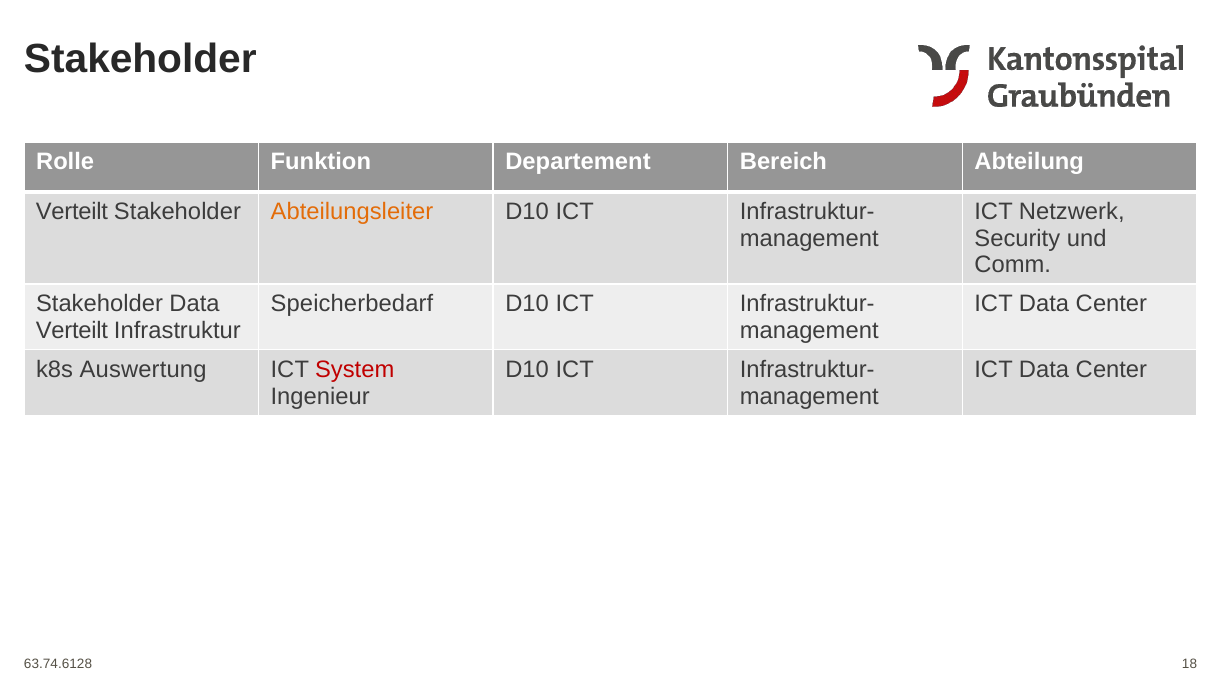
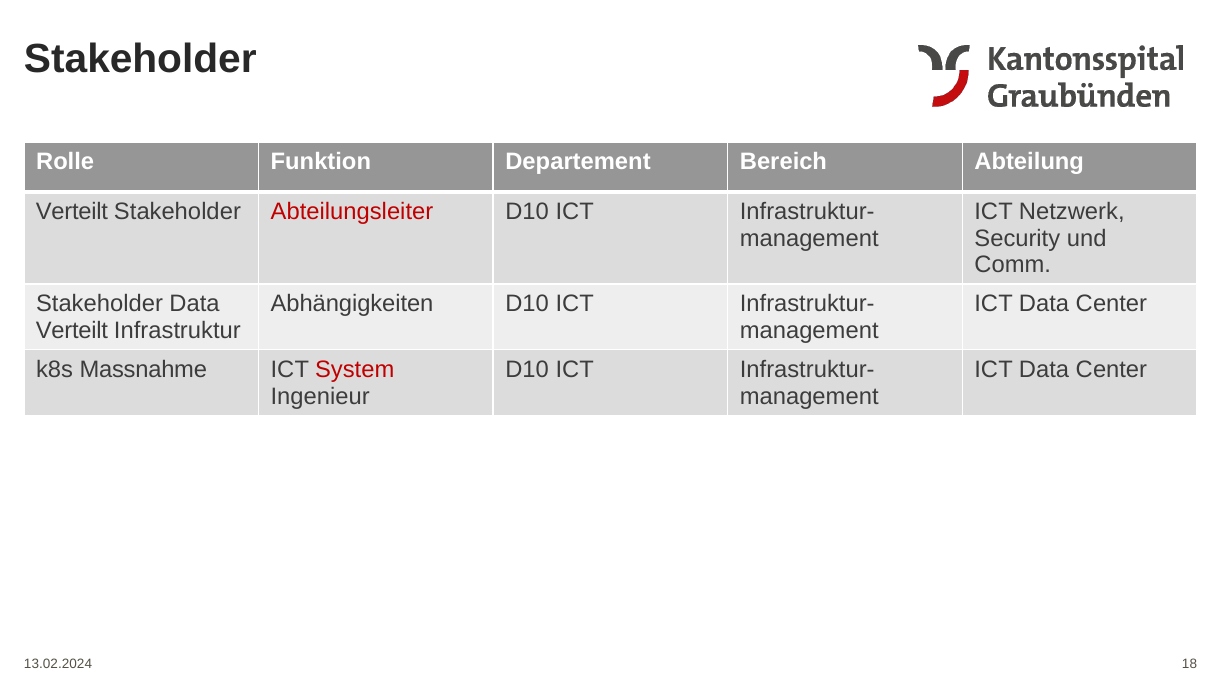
Abteilungsleiter colour: orange -> red
Speicherbedarf: Speicherbedarf -> Abhängigkeiten
Auswertung: Auswertung -> Massnahme
63.74.6128: 63.74.6128 -> 13.02.2024
